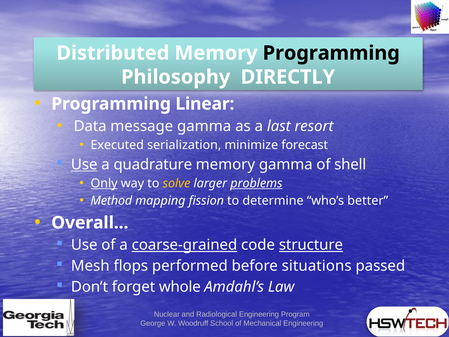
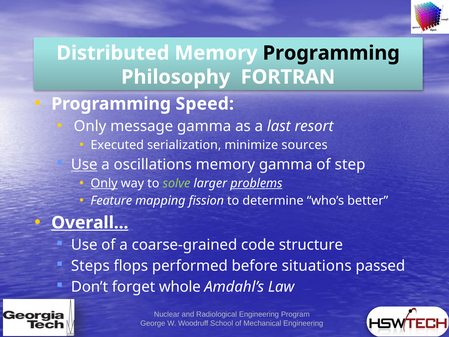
DIRECTLY: DIRECTLY -> FORTRAN
Linear: Linear -> Speed
Data at (90, 126): Data -> Only
forecast: forecast -> sources
quadrature: quadrature -> oscillations
shell: shell -> step
solve colour: yellow -> light green
Method: Method -> Feature
Overall underline: none -> present
coarse-grained underline: present -> none
structure underline: present -> none
Mesh: Mesh -> Steps
